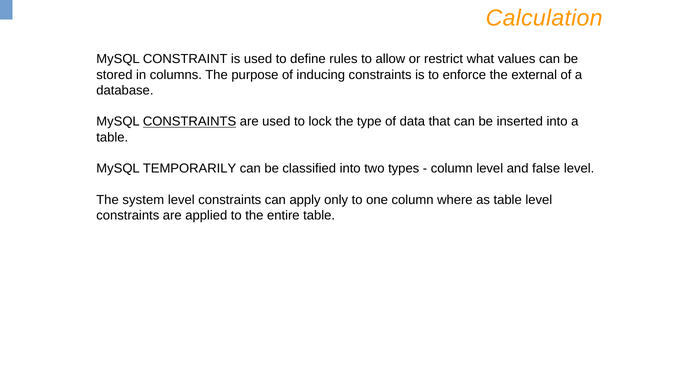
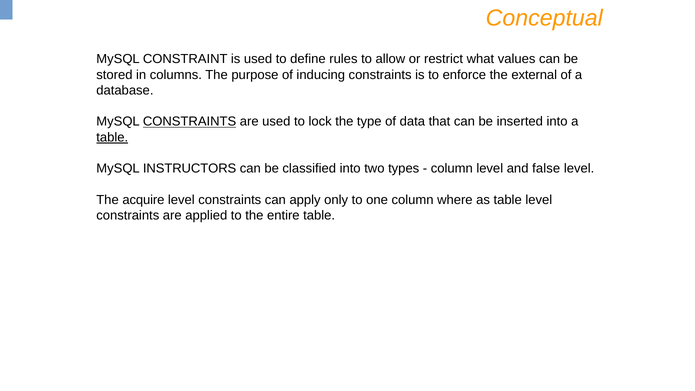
Calculation: Calculation -> Conceptual
table at (112, 137) underline: none -> present
TEMPORARILY: TEMPORARILY -> INSTRUCTORS
system: system -> acquire
